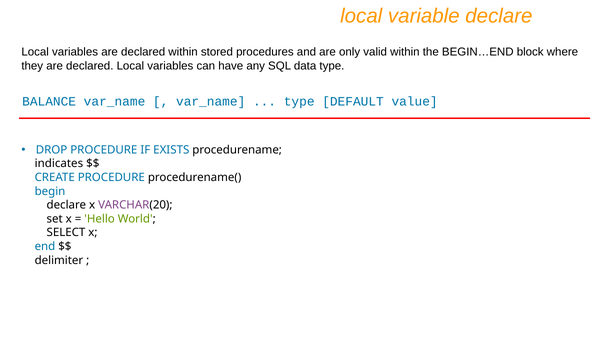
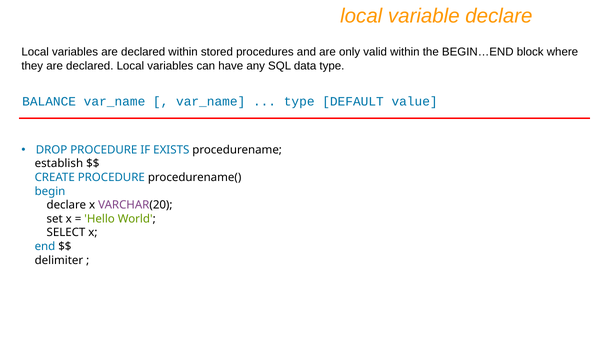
indicates: indicates -> establish
